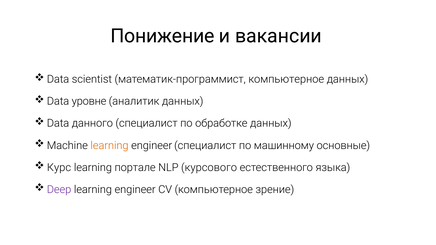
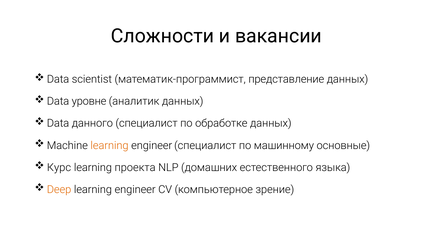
Понижение: Понижение -> Сложности
математик-программист компьютерное: компьютерное -> представление
портале: портале -> проекта
курсового: курсового -> домашних
Deep colour: purple -> orange
